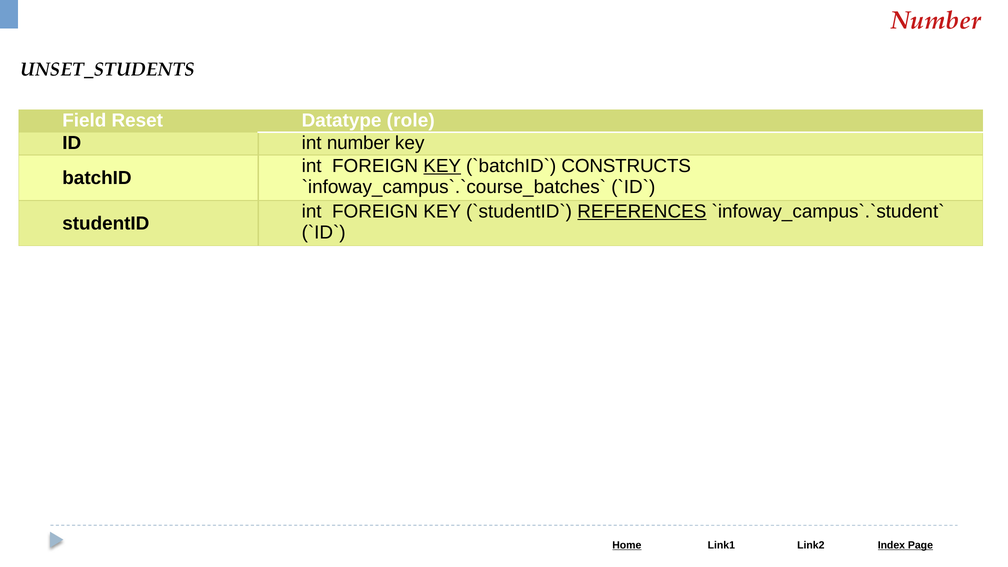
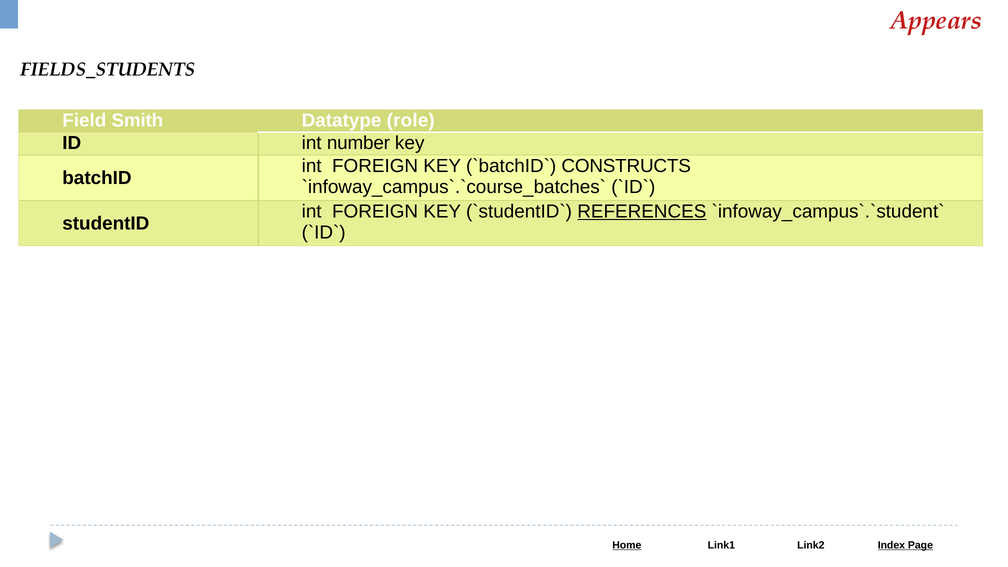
Number at (936, 21): Number -> Appears
UNSET_STUDENTS: UNSET_STUDENTS -> FIELDS_STUDENTS
Reset: Reset -> Smith
KEY at (442, 166) underline: present -> none
